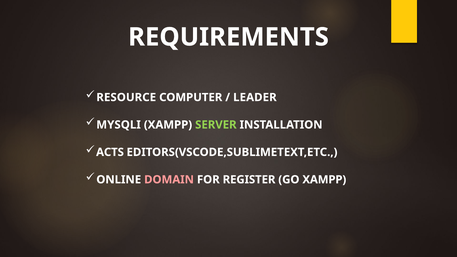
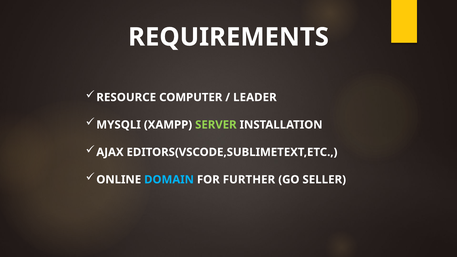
ACTS: ACTS -> AJAX
DOMAIN colour: pink -> light blue
REGISTER: REGISTER -> FURTHER
GO XAMPP: XAMPP -> SELLER
